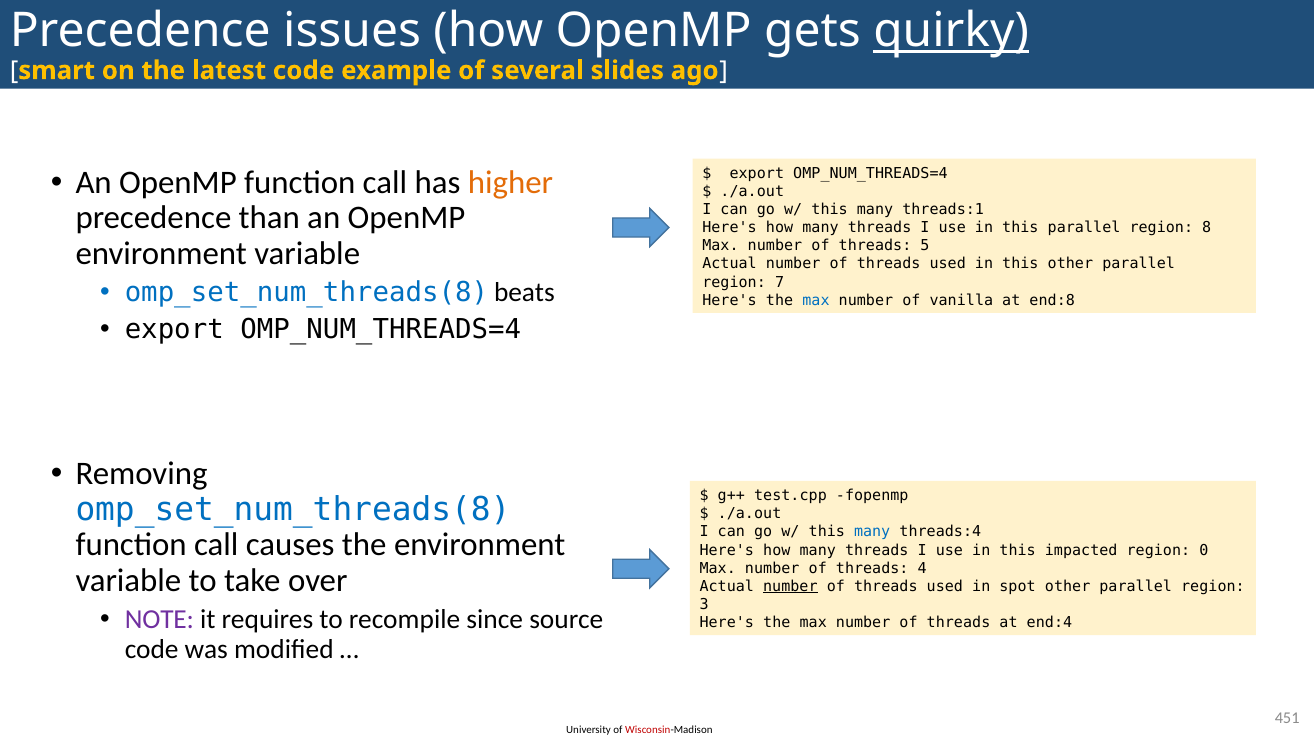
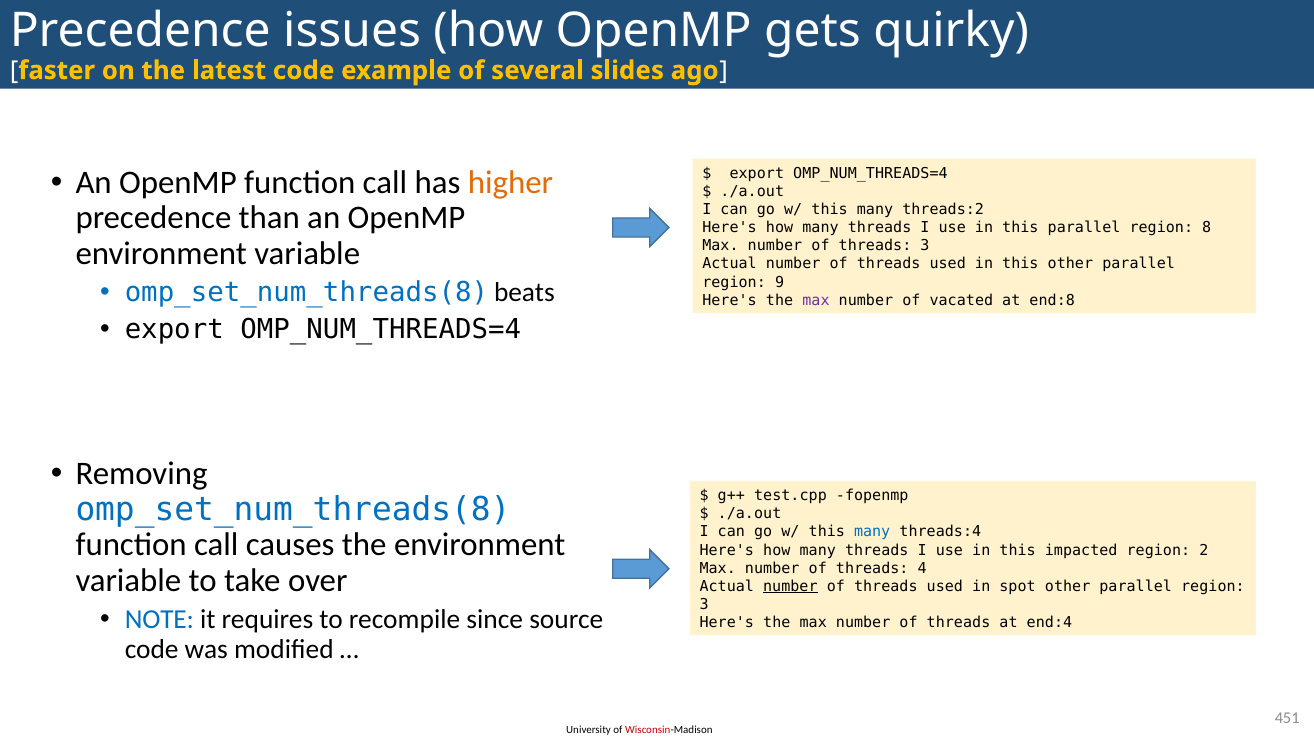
quirky underline: present -> none
smart: smart -> faster
threads:1: threads:1 -> threads:2
threads 5: 5 -> 3
7: 7 -> 9
max at (816, 300) colour: blue -> purple
vanilla: vanilla -> vacated
0: 0 -> 2
NOTE colour: purple -> blue
